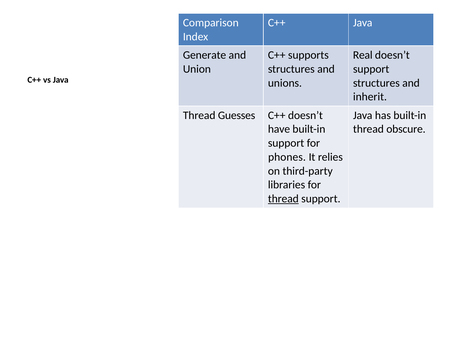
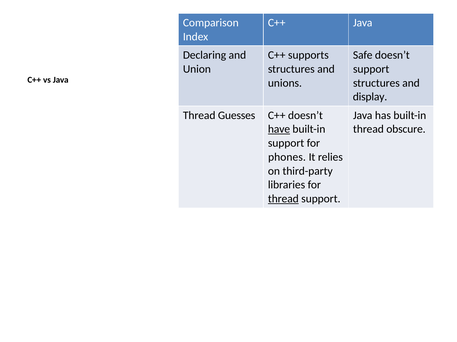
Generate: Generate -> Declaring
Real: Real -> Safe
inherit: inherit -> display
have underline: none -> present
